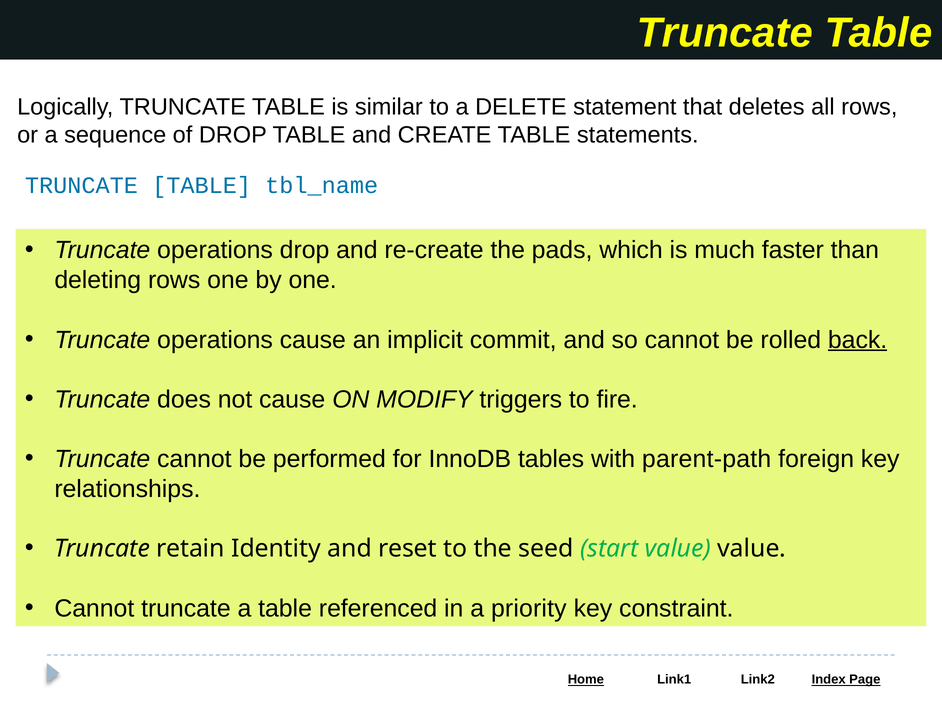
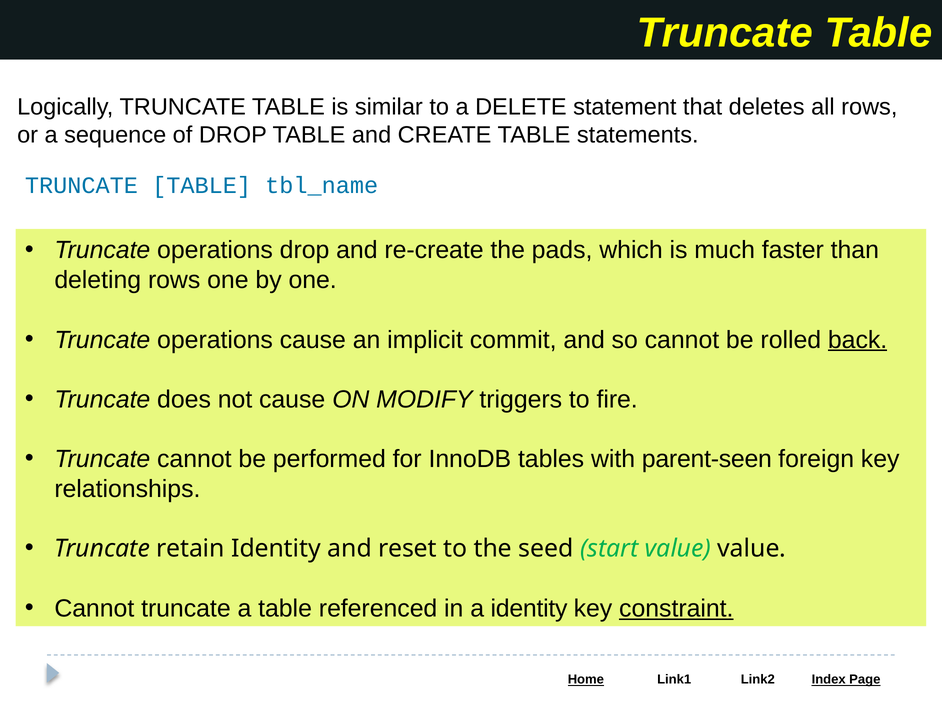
parent-path: parent-path -> parent-seen
a priority: priority -> identity
constraint underline: none -> present
